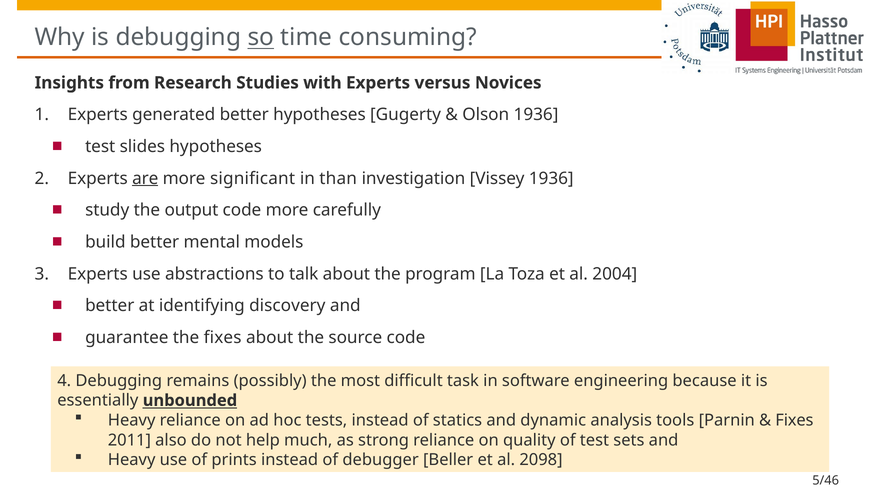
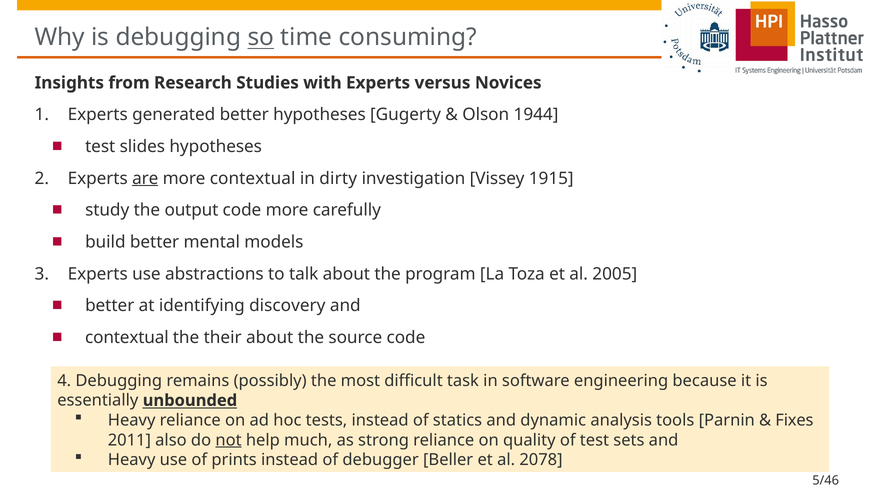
Olson 1936: 1936 -> 1944
more significant: significant -> contextual
than: than -> dirty
Vissey 1936: 1936 -> 1915
2004: 2004 -> 2005
guarantee at (127, 338): guarantee -> contextual
the fixes: fixes -> their
not underline: none -> present
2098: 2098 -> 2078
